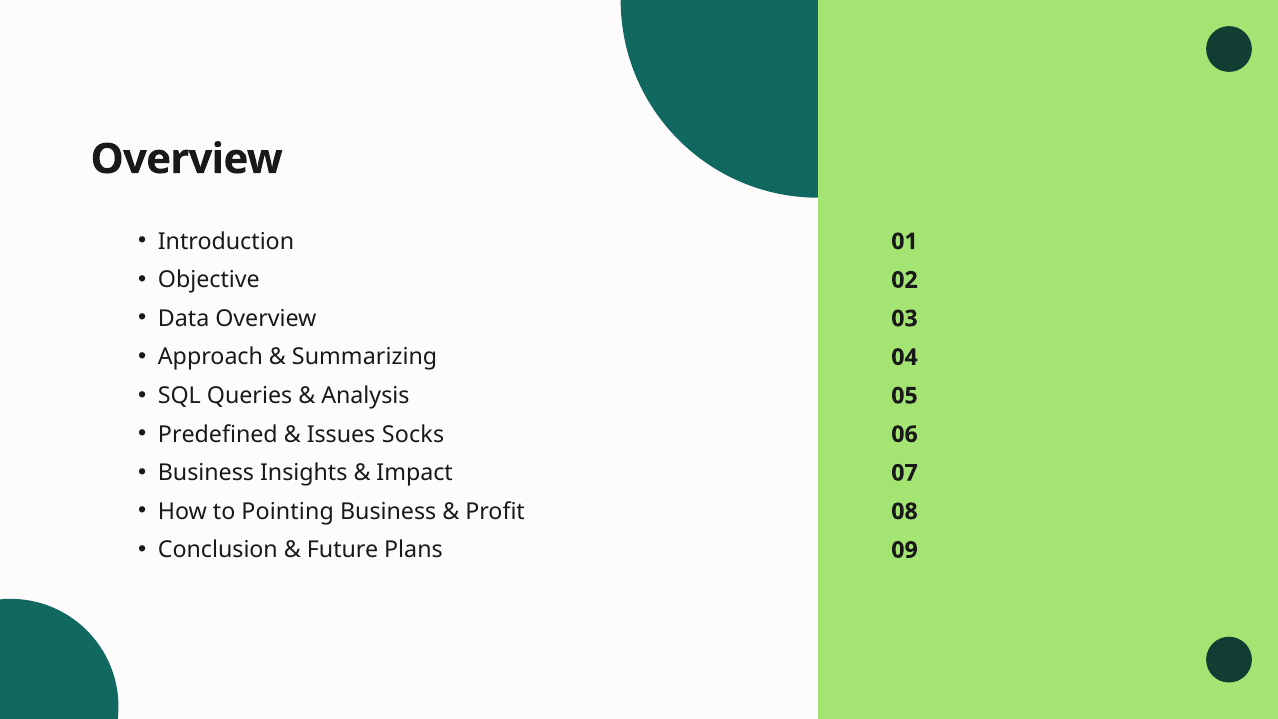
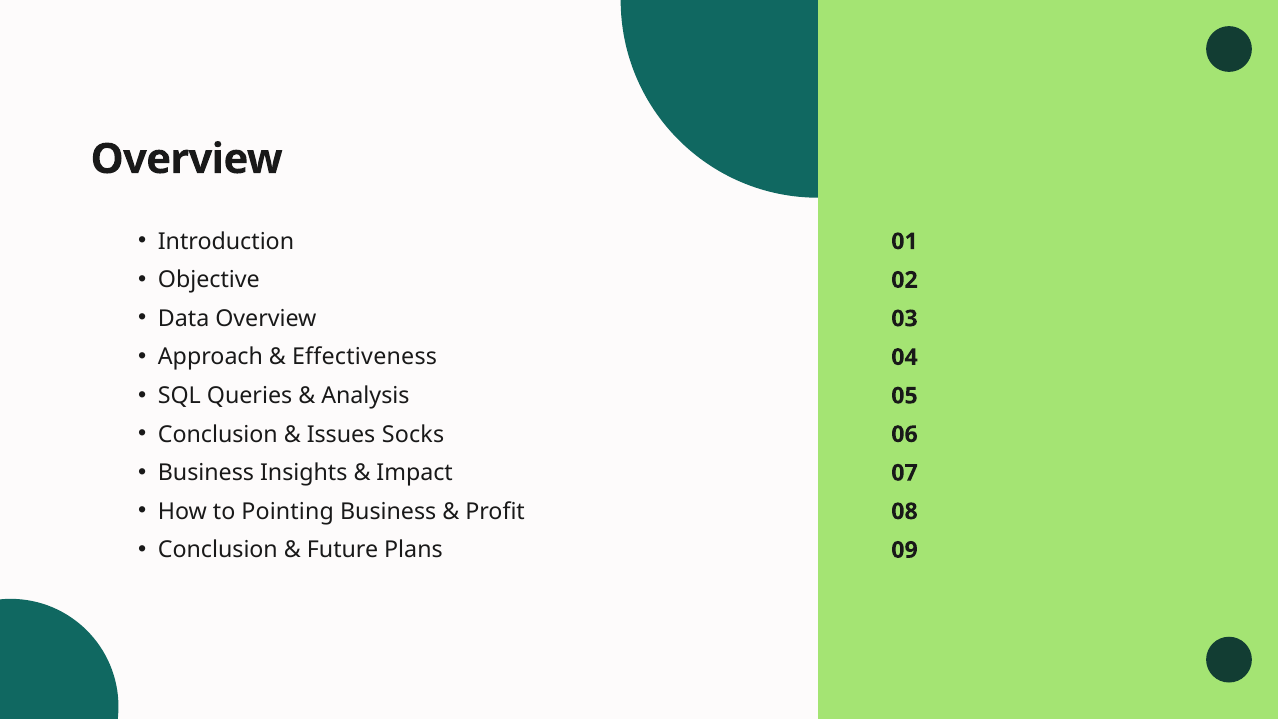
Summarizing: Summarizing -> Effectiveness
Predefined at (218, 434): Predefined -> Conclusion
